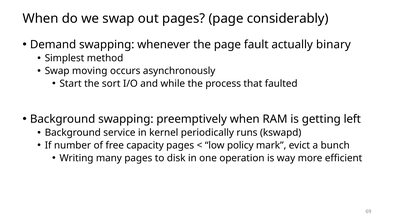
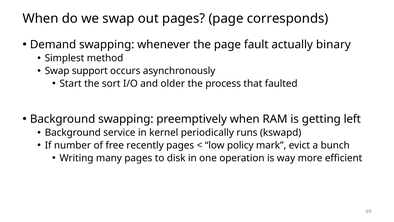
considerably: considerably -> corresponds
moving: moving -> support
while: while -> older
capacity: capacity -> recently
